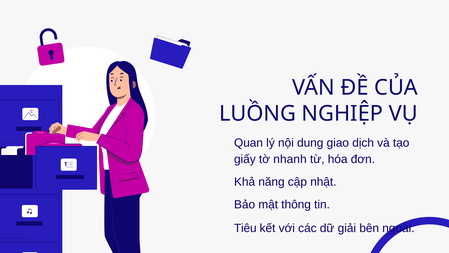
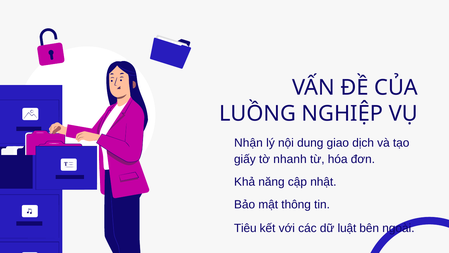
Quan: Quan -> Nhận
giải: giải -> luật
